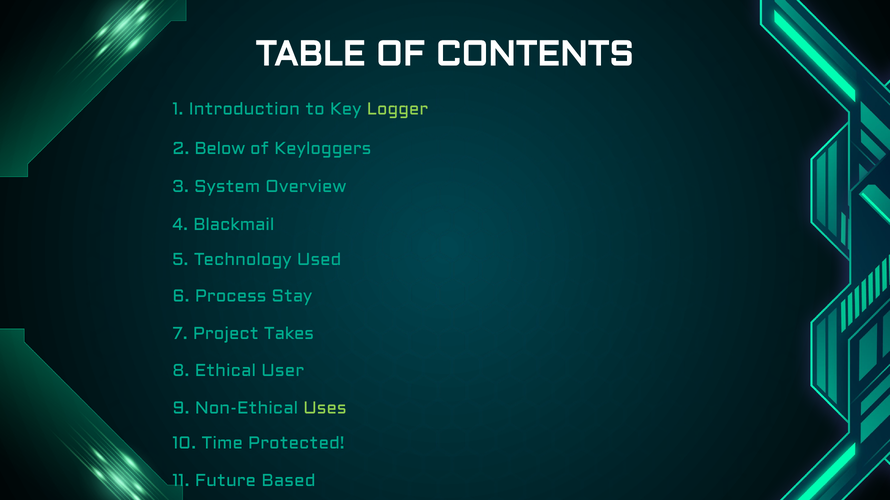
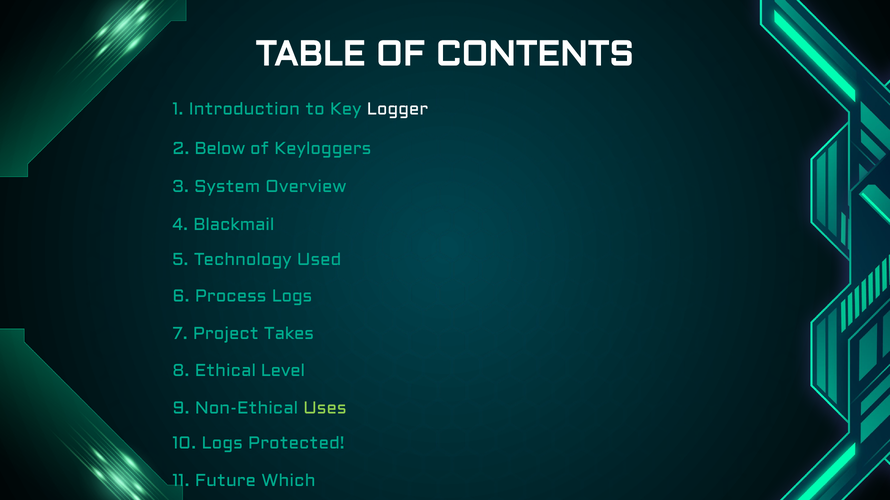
Logger colour: light green -> white
Process Stay: Stay -> Logs
User: User -> Level
10 Time: Time -> Logs
Based: Based -> Which
